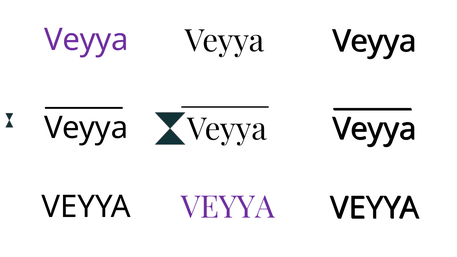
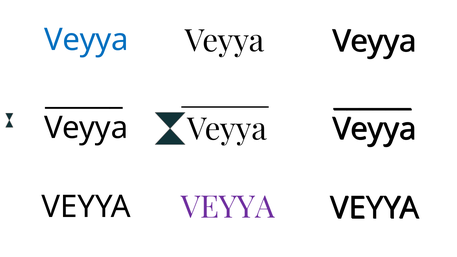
Veyya at (86, 40) colour: purple -> blue
